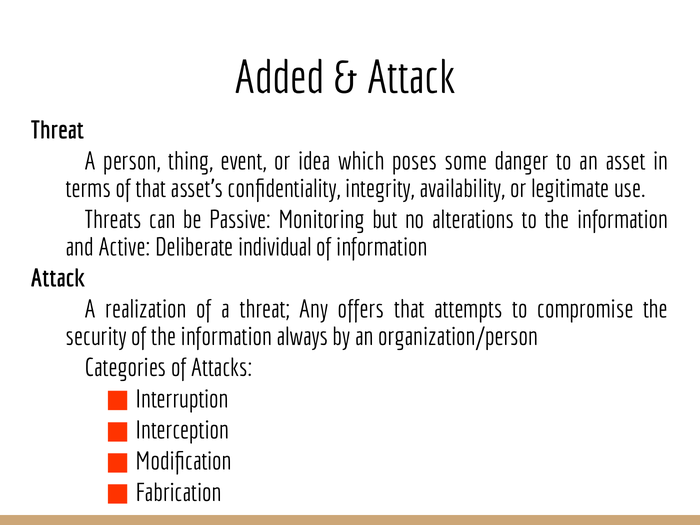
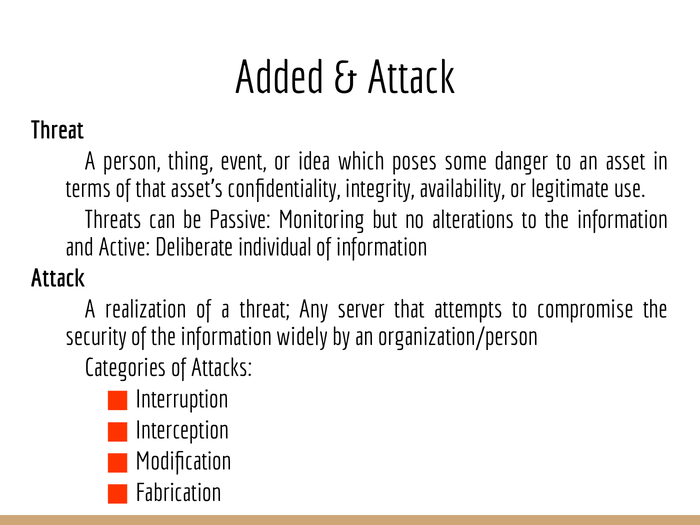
offers: offers -> server
always: always -> widely
